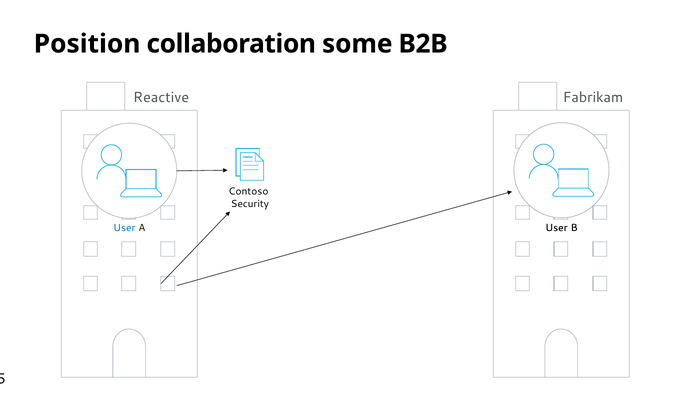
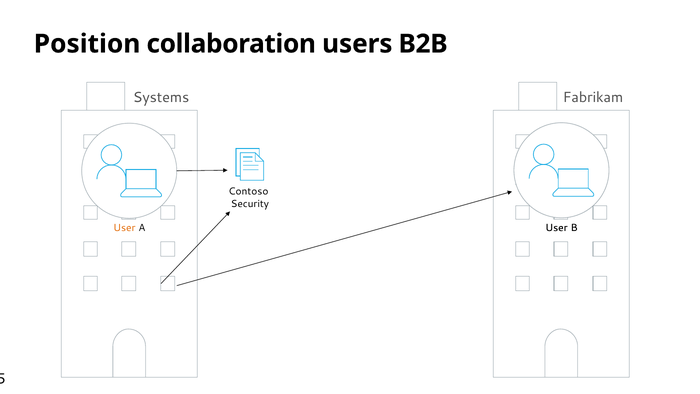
some: some -> users
Reactive: Reactive -> Systems
User at (124, 228) colour: blue -> orange
